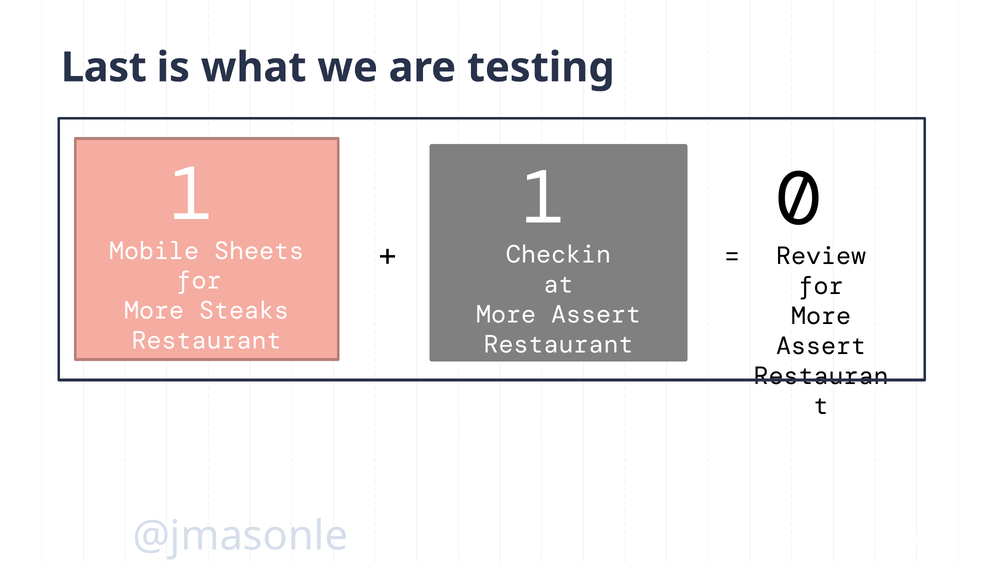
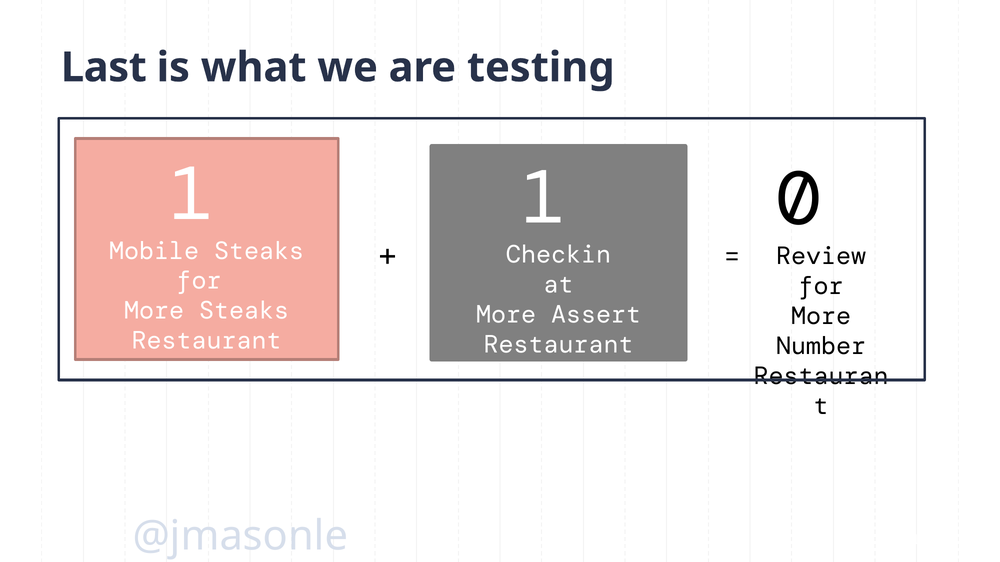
Mobile Sheets: Sheets -> Steaks
Assert at (821, 346): Assert -> Number
